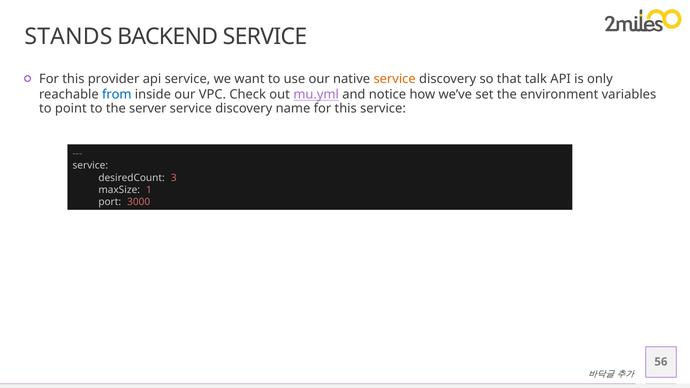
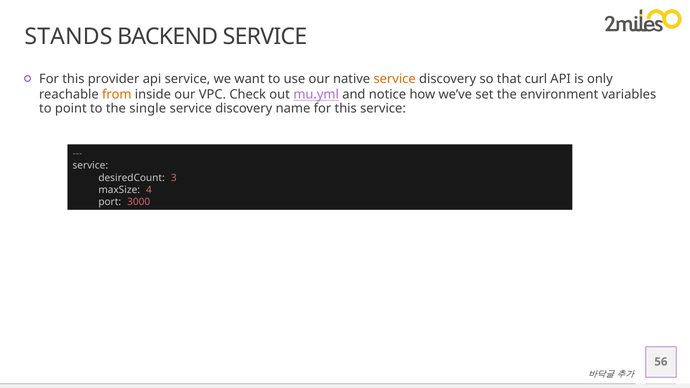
talk: talk -> curl
from colour: blue -> orange
server: server -> single
1: 1 -> 4
